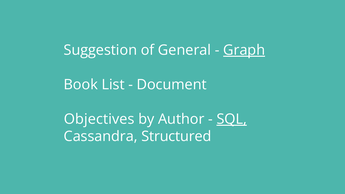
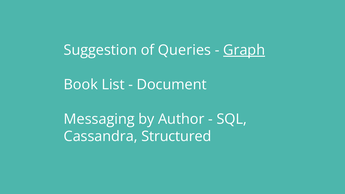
General: General -> Queries
Objectives: Objectives -> Messaging
SQL underline: present -> none
